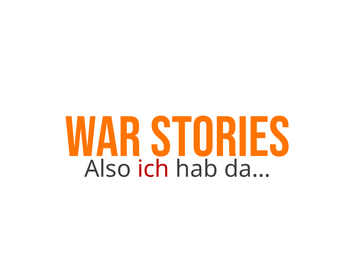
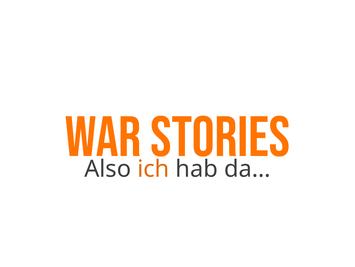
ich colour: red -> orange
